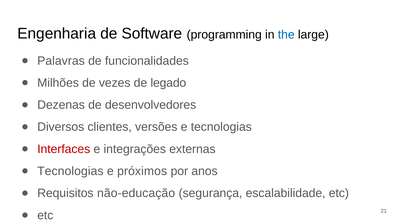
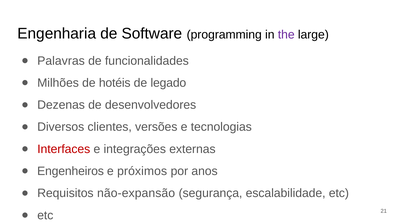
the colour: blue -> purple
vezes: vezes -> hotéis
Tecnologias at (70, 171): Tecnologias -> Engenheiros
não-educação: não-educação -> não-expansão
